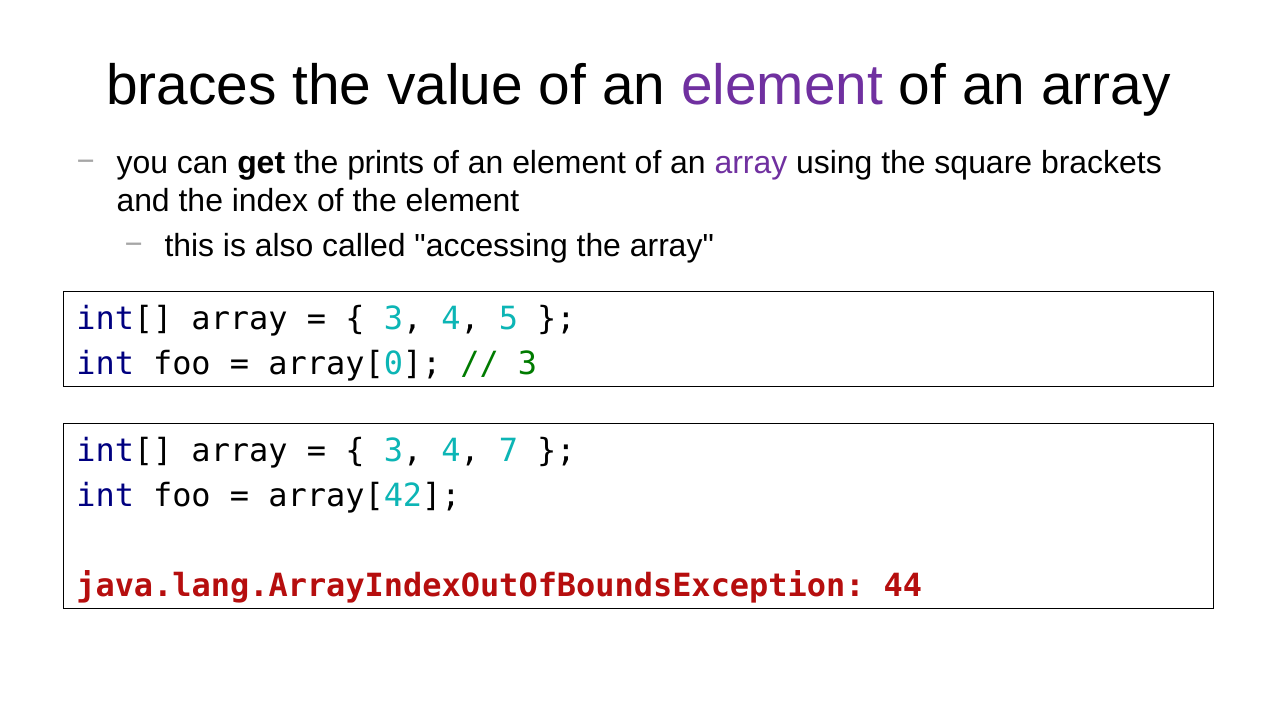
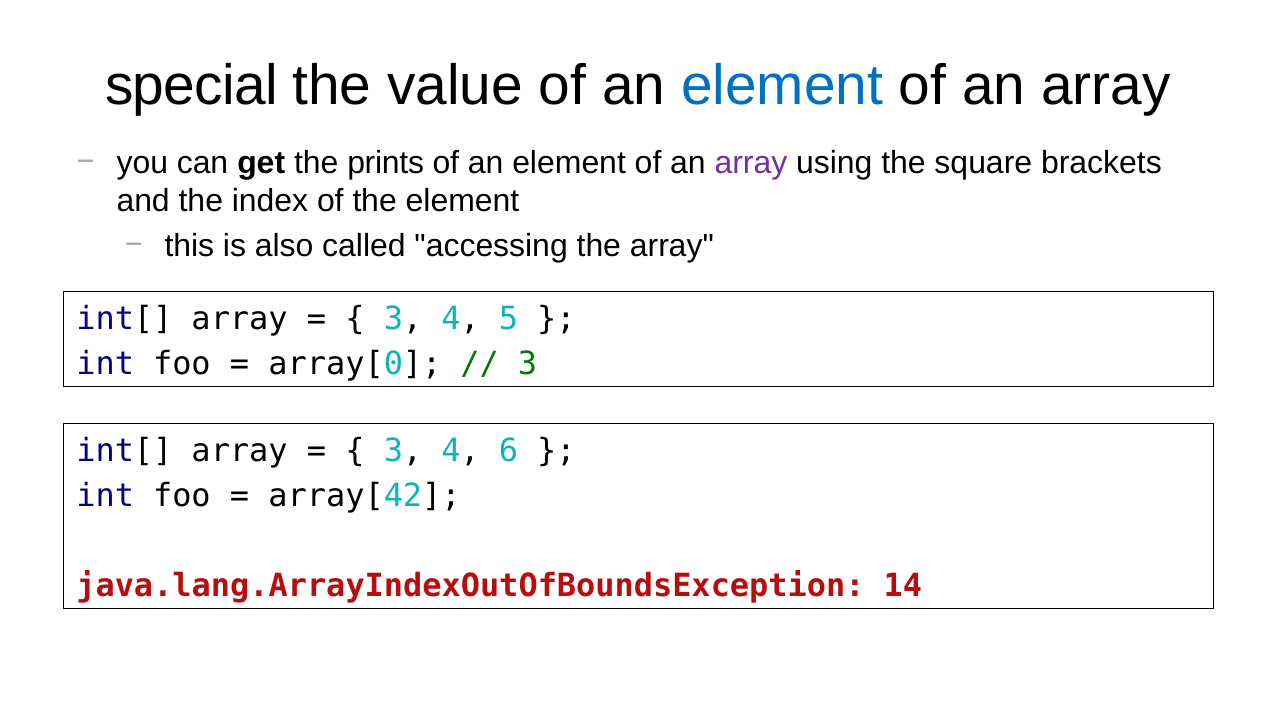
braces: braces -> special
element at (782, 86) colour: purple -> blue
7: 7 -> 6
44: 44 -> 14
